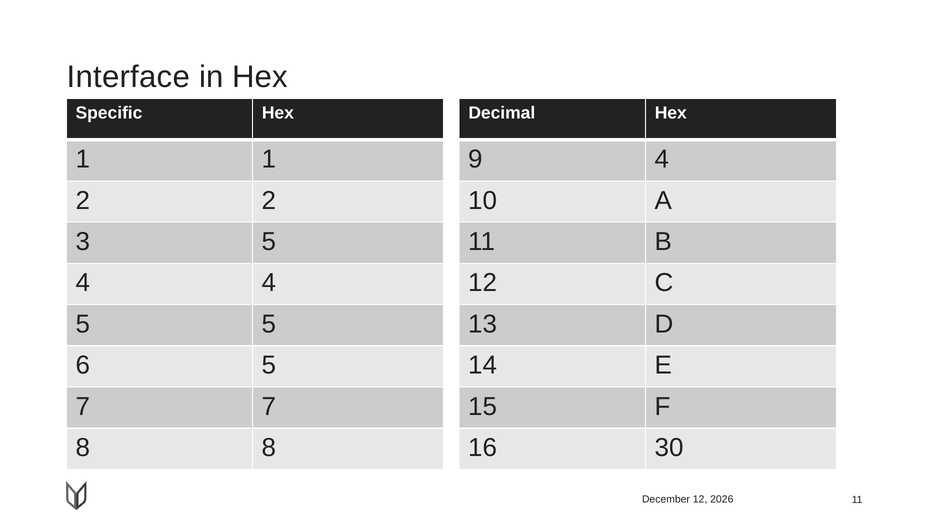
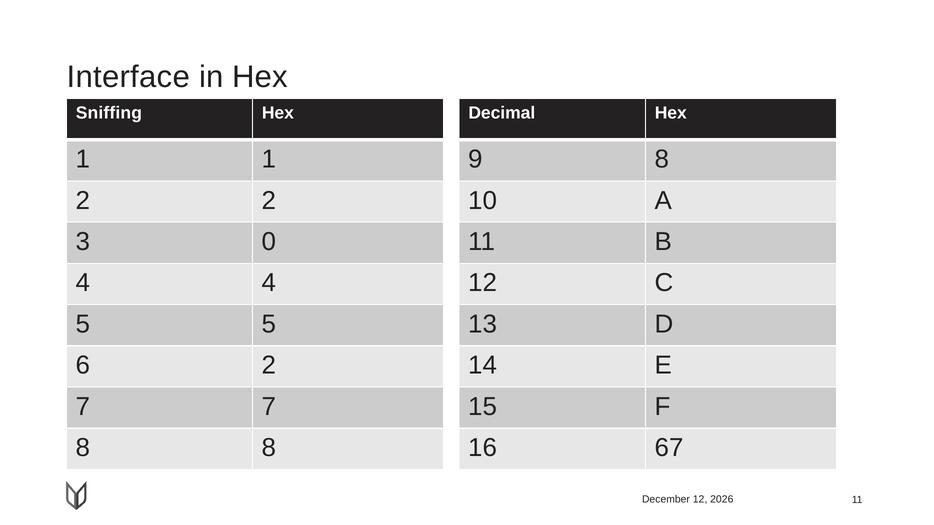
Specific: Specific -> Sniffing
9 4: 4 -> 8
3 5: 5 -> 0
6 5: 5 -> 2
30: 30 -> 67
